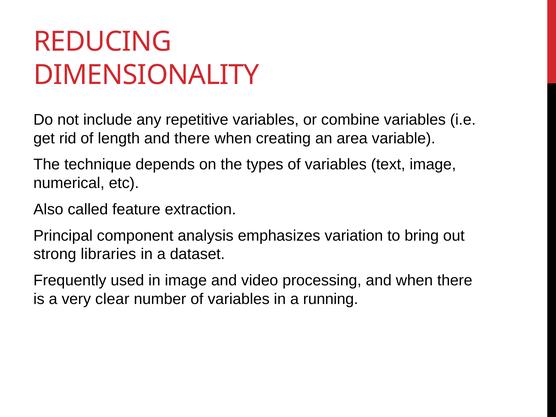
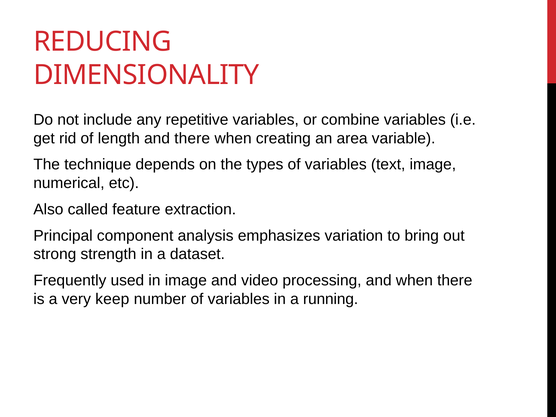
libraries: libraries -> strength
clear: clear -> keep
